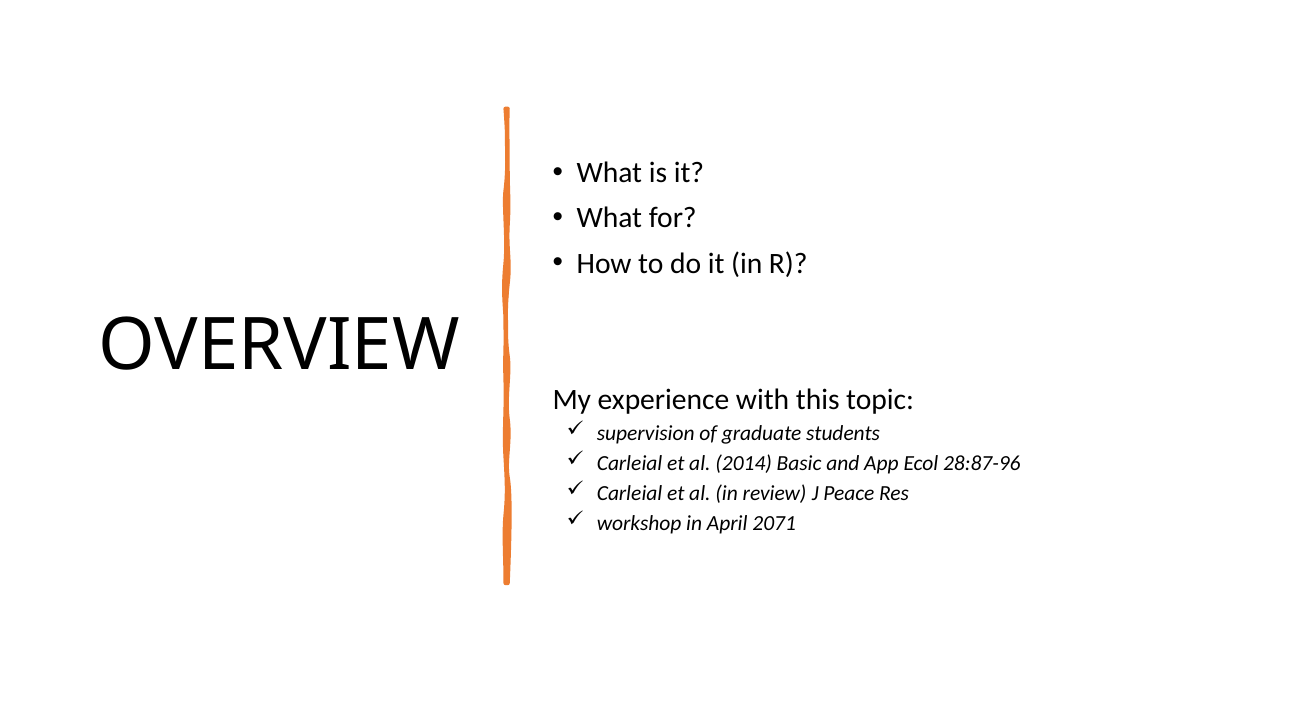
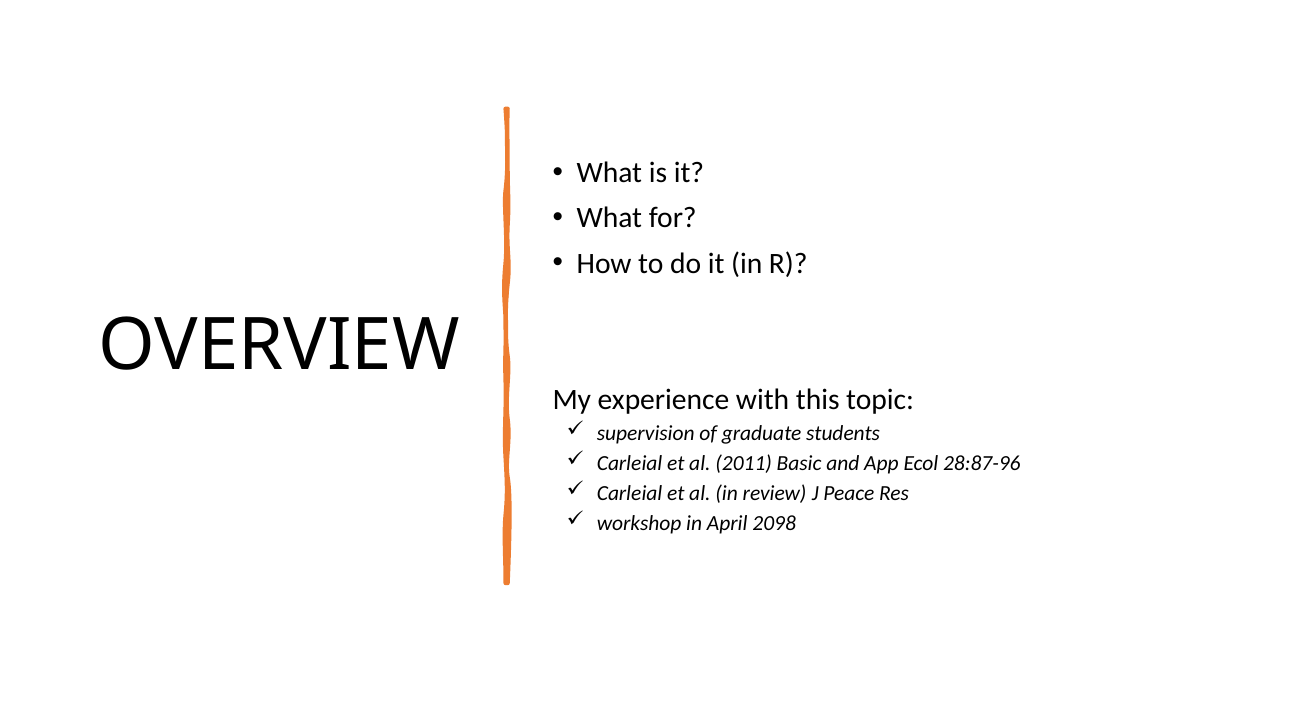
2014: 2014 -> 2011
2071: 2071 -> 2098
